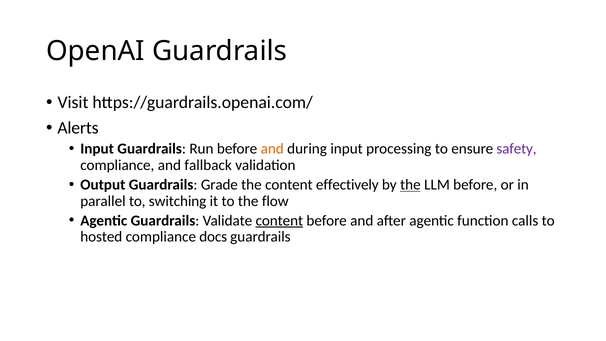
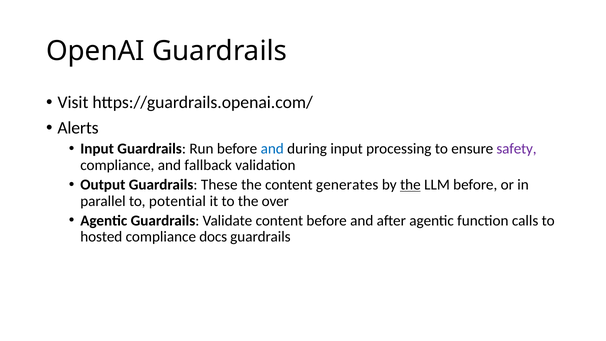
and at (272, 149) colour: orange -> blue
Grade: Grade -> These
effectively: effectively -> generates
switching: switching -> potential
flow: flow -> over
content at (279, 220) underline: present -> none
